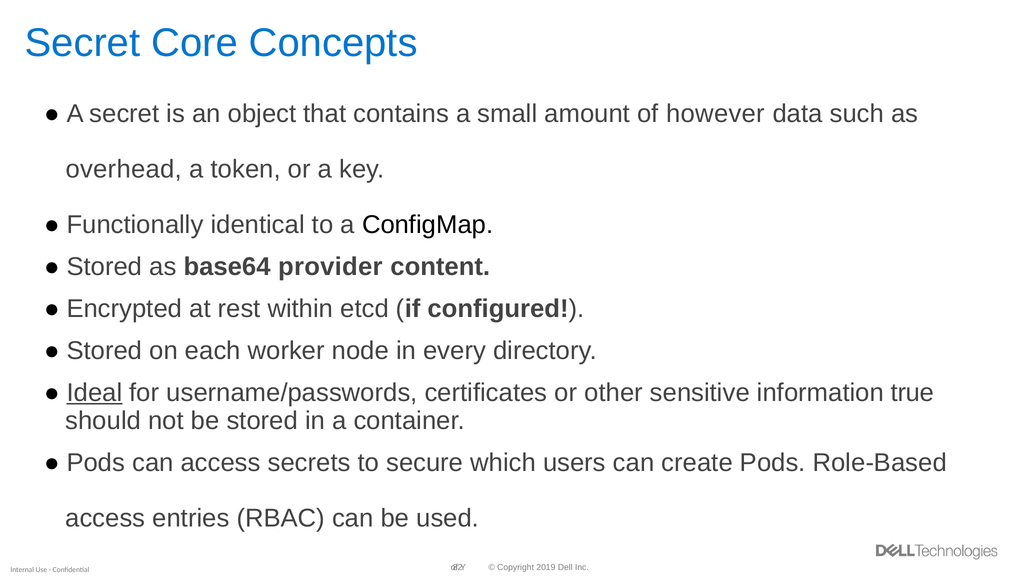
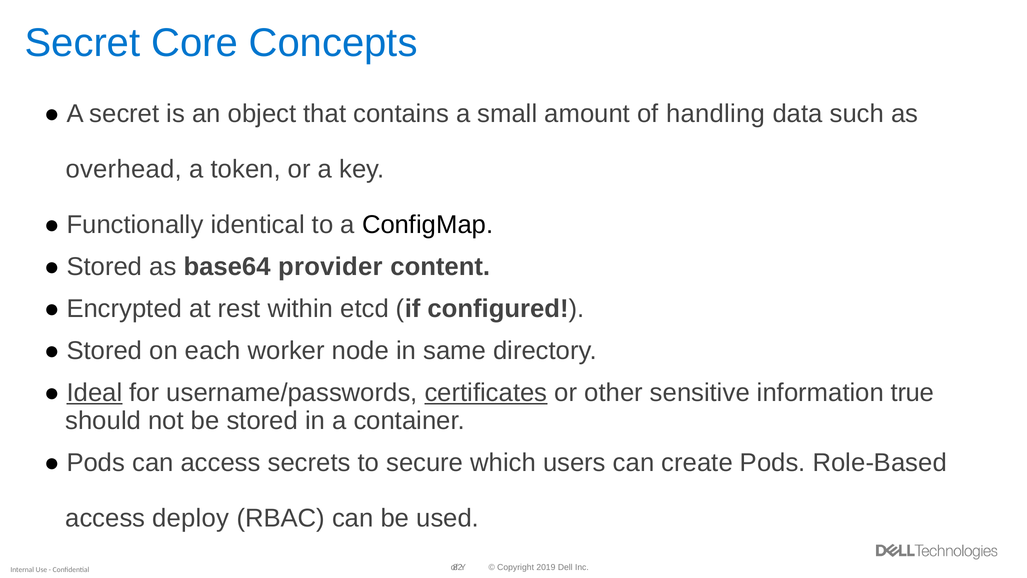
however: however -> handling
every: every -> same
certificates underline: none -> present
entries: entries -> deploy
